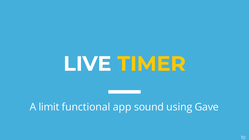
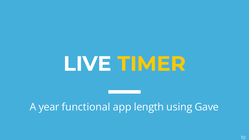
limit: limit -> year
sound: sound -> length
